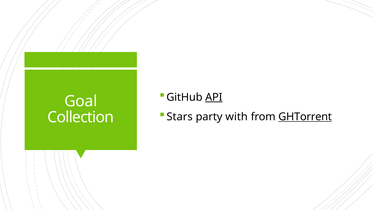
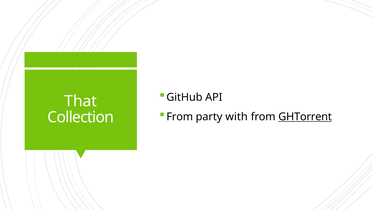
API underline: present -> none
Goal: Goal -> That
Stars at (180, 117): Stars -> From
